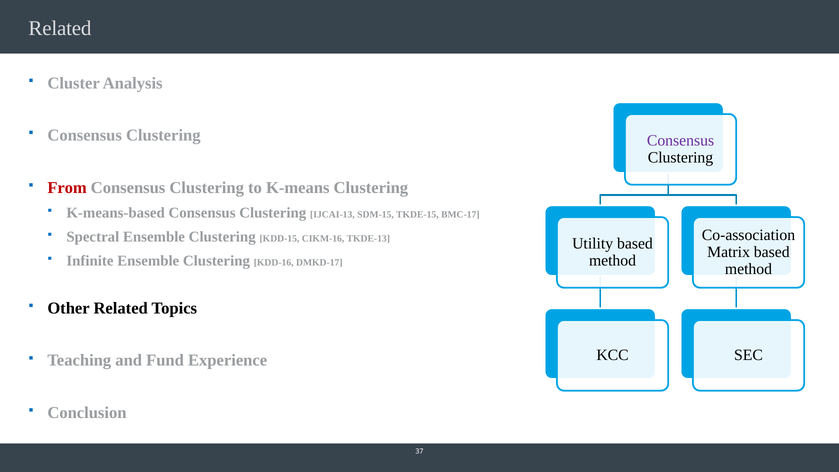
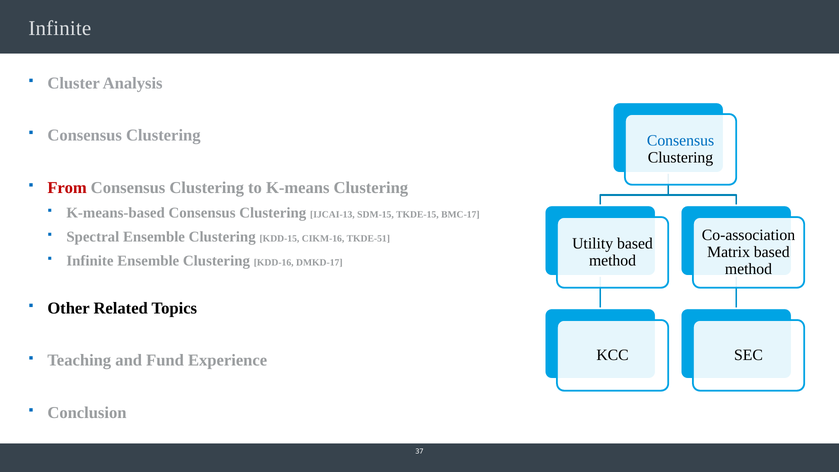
Related at (60, 28): Related -> Infinite
Consensus at (681, 141) colour: purple -> blue
TKDE-13: TKDE-13 -> TKDE-51
